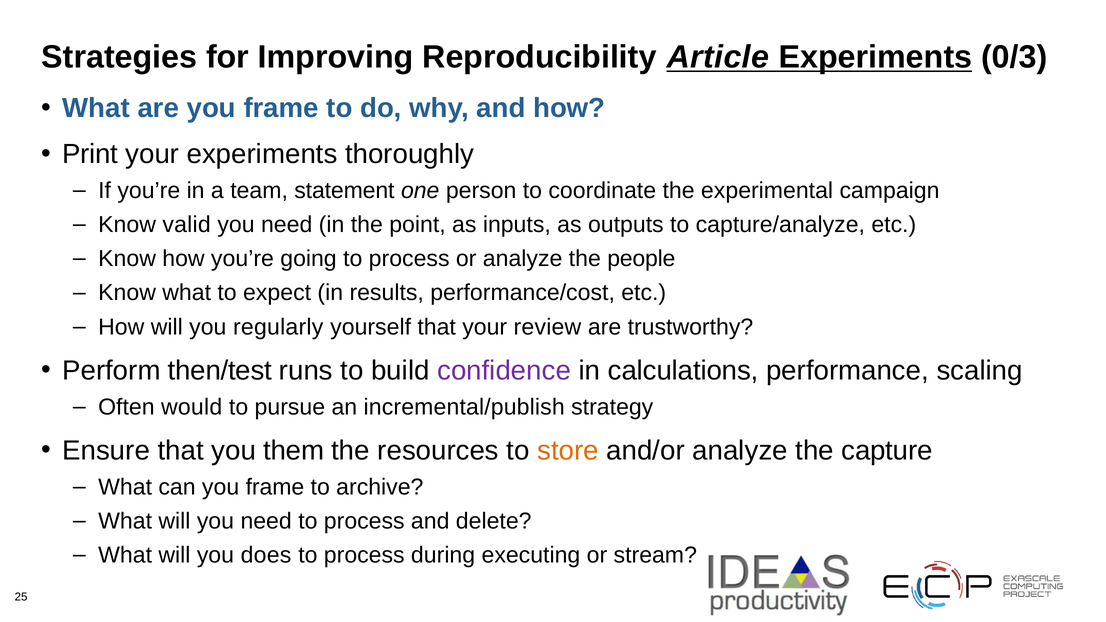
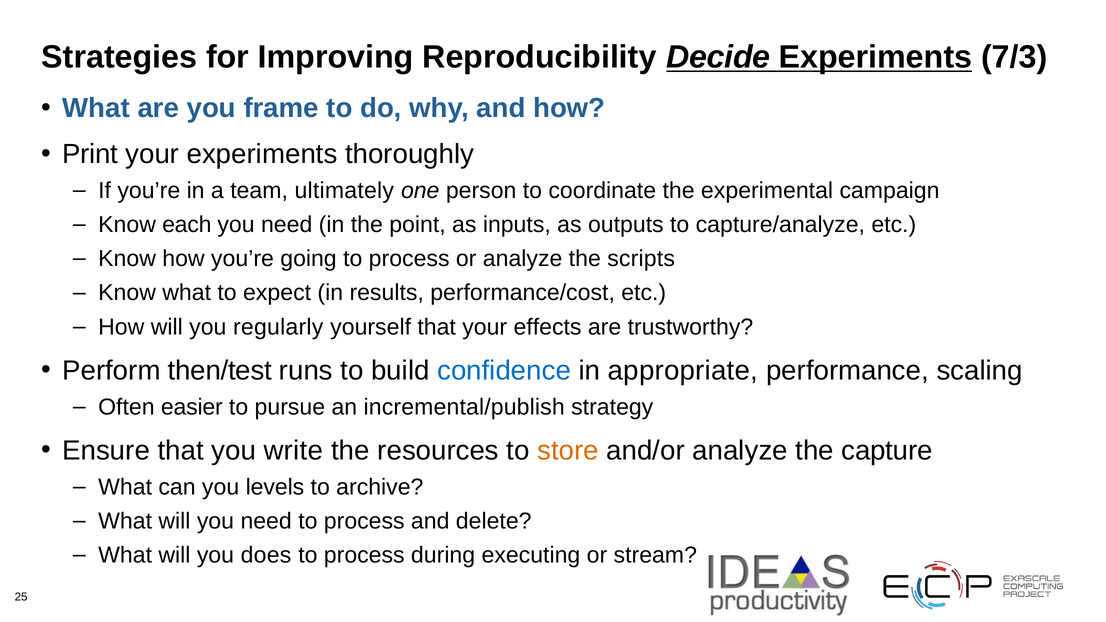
Article: Article -> Decide
0/3: 0/3 -> 7/3
statement: statement -> ultimately
valid: valid -> each
people: people -> scripts
review: review -> effects
confidence colour: purple -> blue
calculations: calculations -> appropriate
would: would -> easier
them: them -> write
can you frame: frame -> levels
